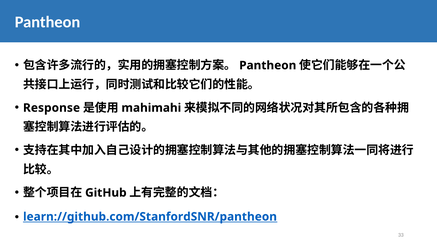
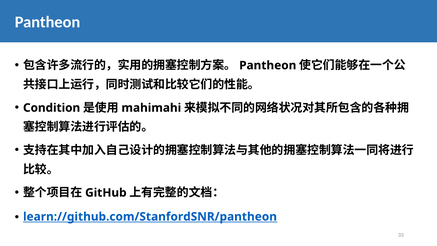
Response: Response -> Condition
